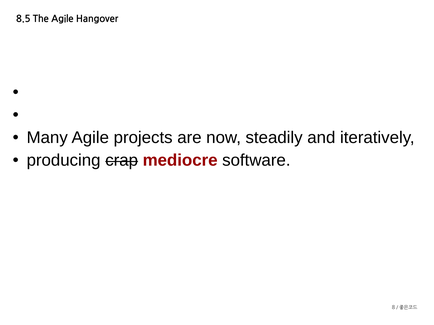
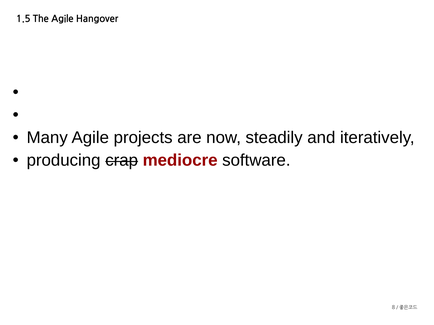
8.5: 8.5 -> 1.5
